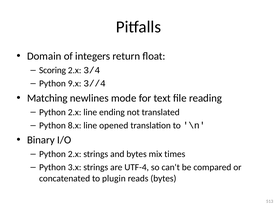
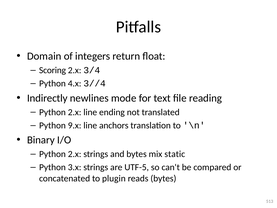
9.x: 9.x -> 4.x
Matching: Matching -> Indirectly
8.x: 8.x -> 9.x
opened: opened -> anchors
times: times -> static
UTF-4: UTF-4 -> UTF-5
